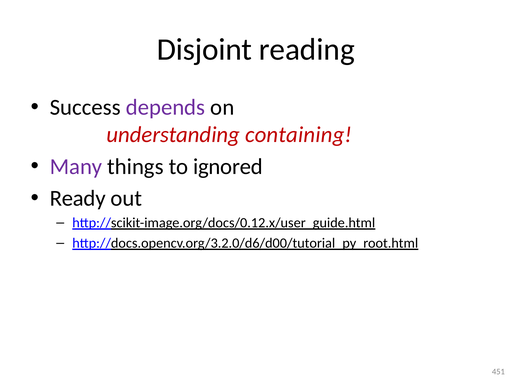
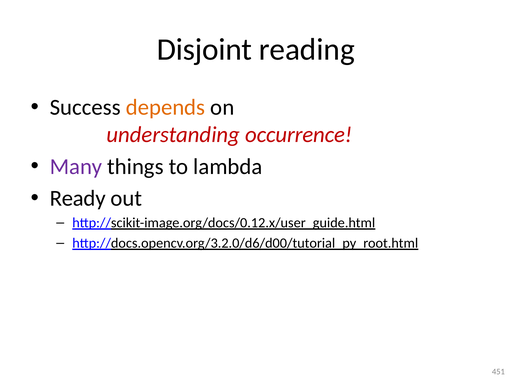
depends colour: purple -> orange
containing: containing -> occurrence
ignored: ignored -> lambda
